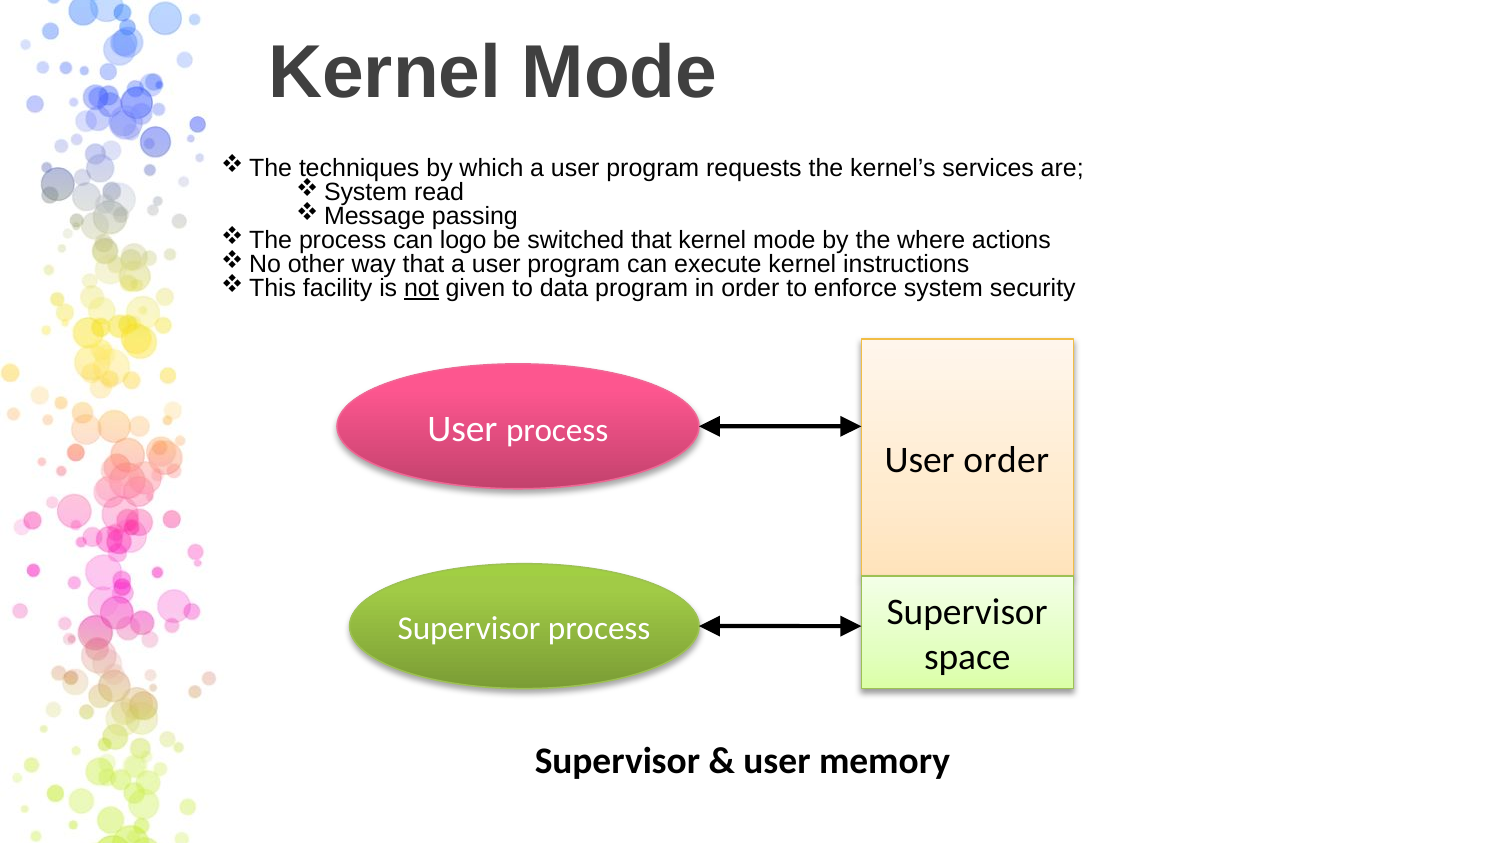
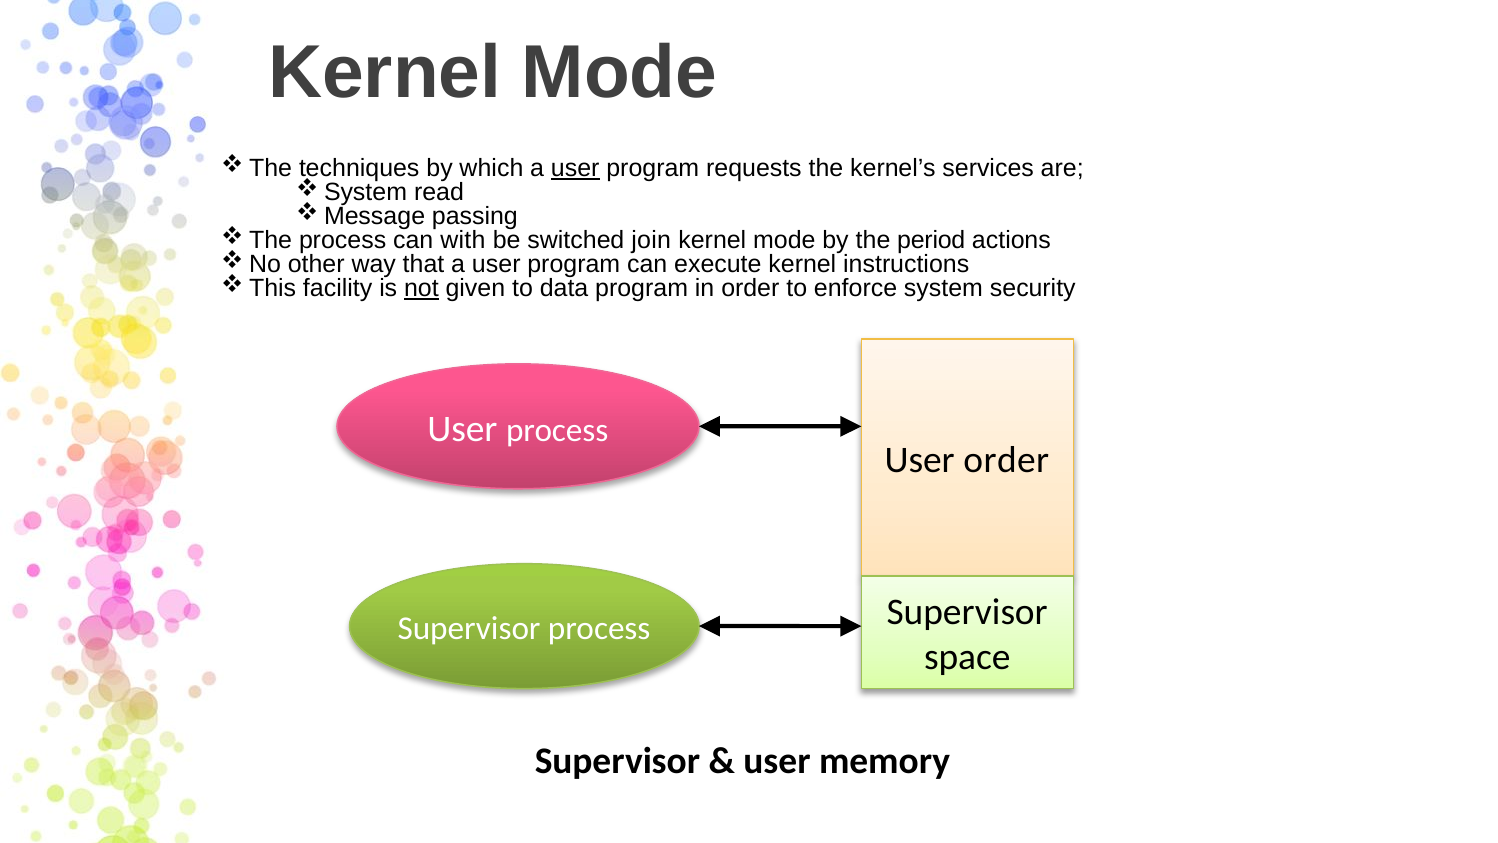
user at (575, 168) underline: none -> present
logo: logo -> with
switched that: that -> join
where: where -> period
